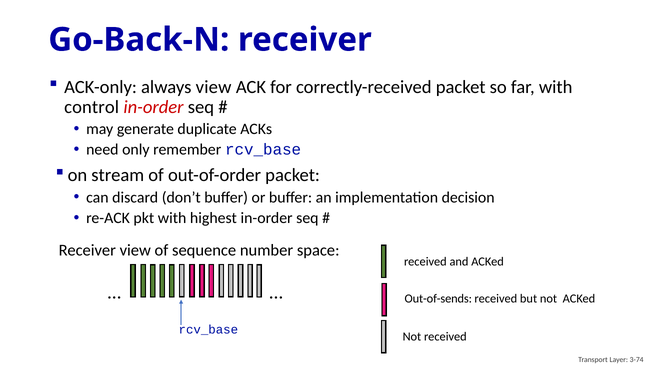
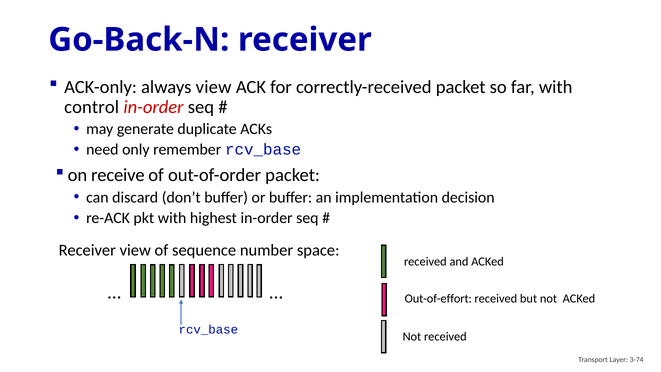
stream: stream -> receive
Out-of-sends: Out-of-sends -> Out-of-effort
